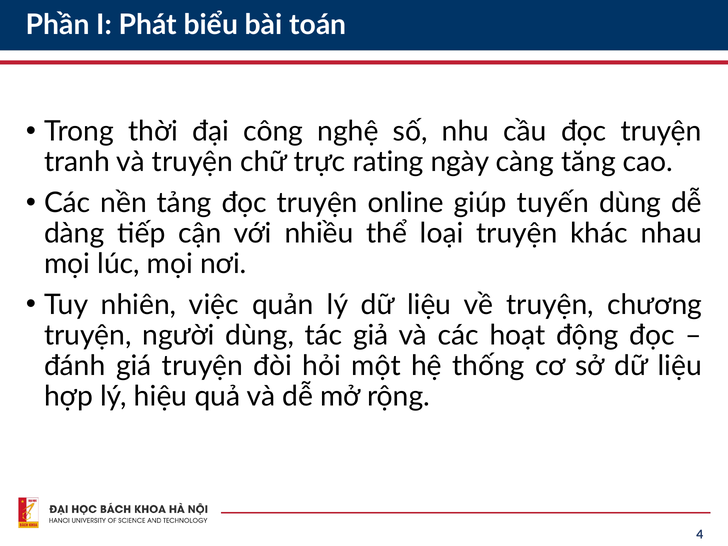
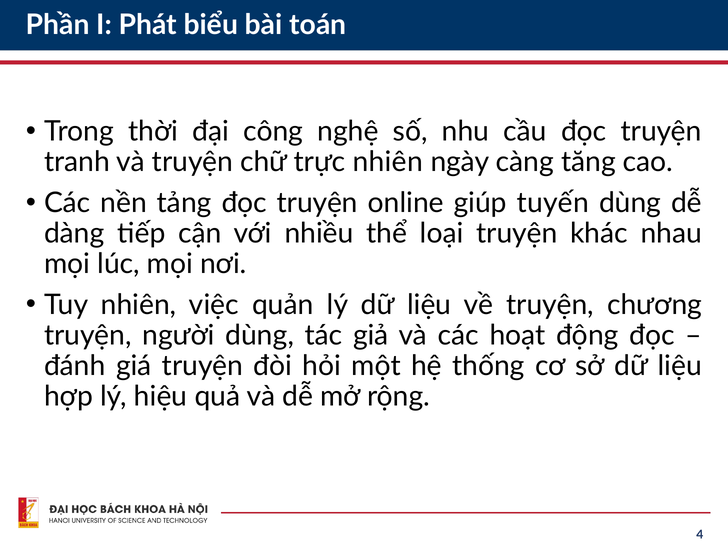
trực rating: rating -> nhiên
